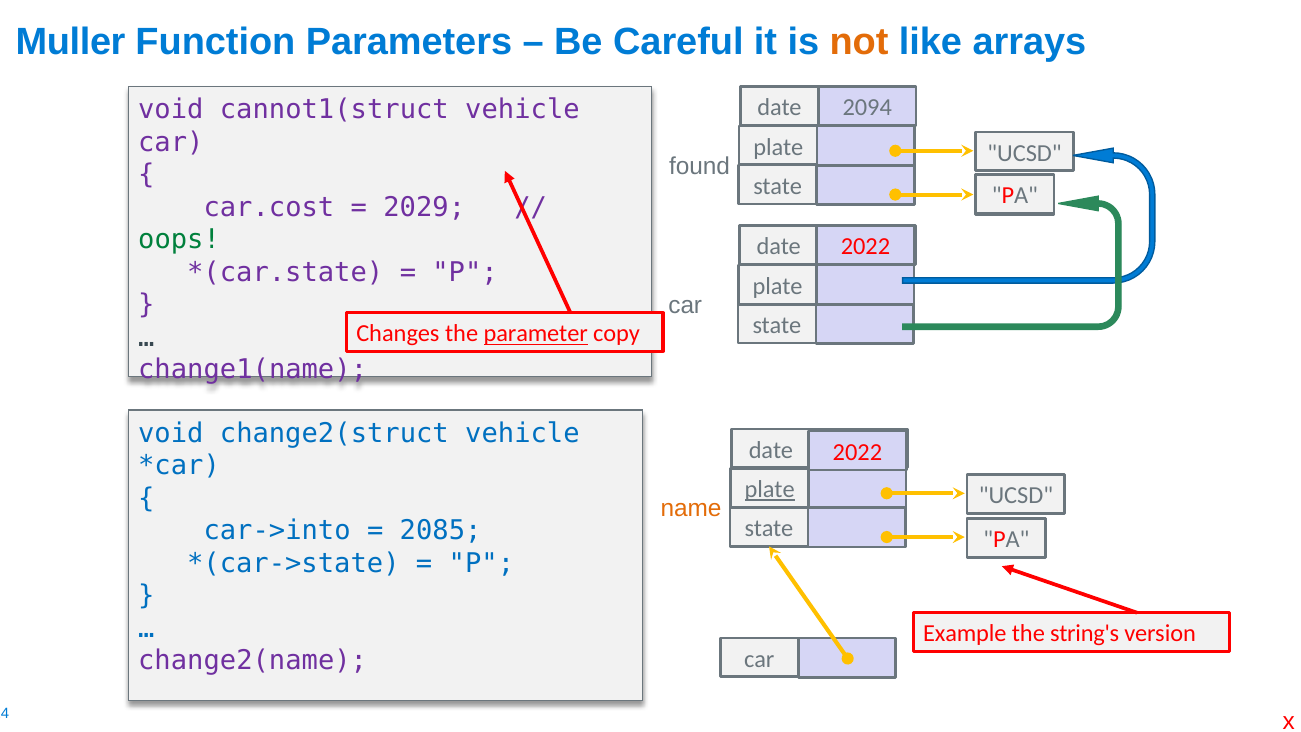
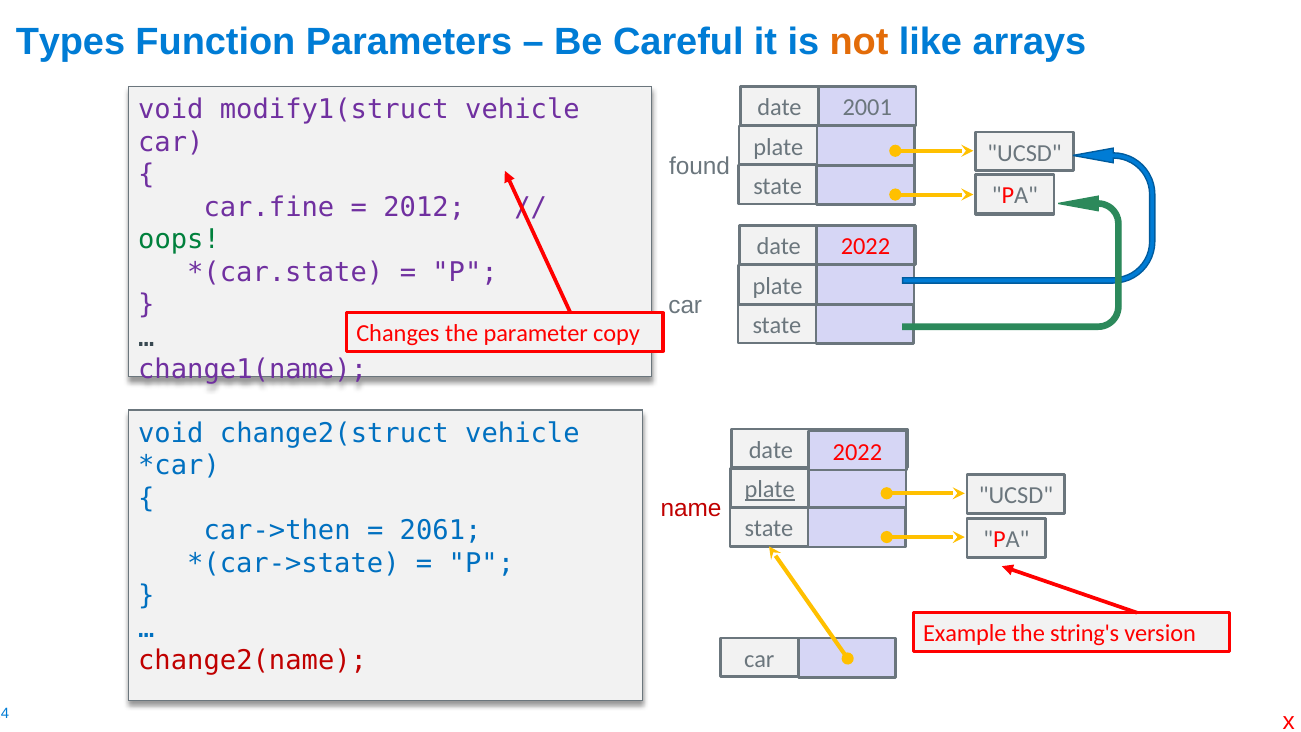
Muller: Muller -> Types
cannot1(struct: cannot1(struct -> modify1(struct
2094: 2094 -> 2001
car.cost: car.cost -> car.fine
2029: 2029 -> 2012
parameter underline: present -> none
name colour: orange -> red
car->into: car->into -> car->then
2085: 2085 -> 2061
change2(name colour: purple -> red
